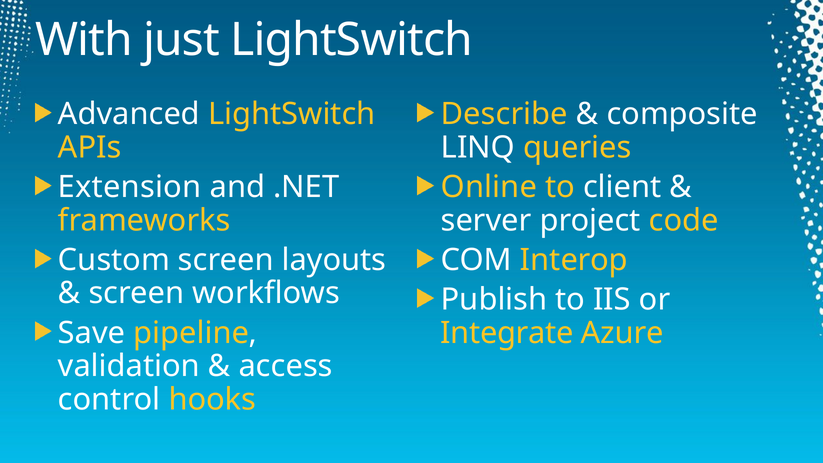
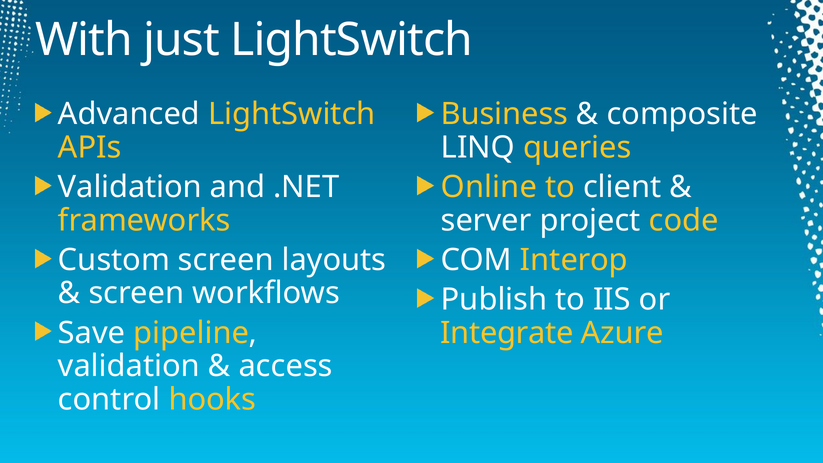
Describe: Describe -> Business
Extension at (130, 187): Extension -> Validation
